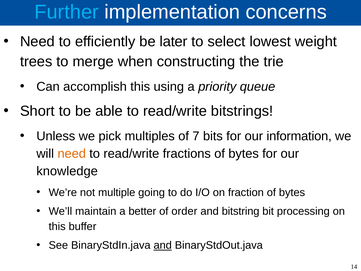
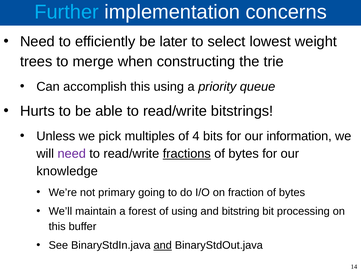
Short: Short -> Hurts
7: 7 -> 4
need at (72, 154) colour: orange -> purple
fractions underline: none -> present
multiple: multiple -> primary
better: better -> forest
of order: order -> using
